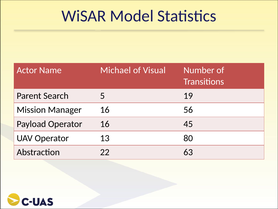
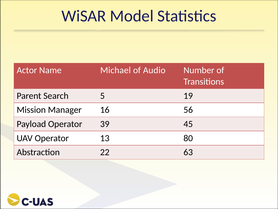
Visual: Visual -> Audio
Operator 16: 16 -> 39
